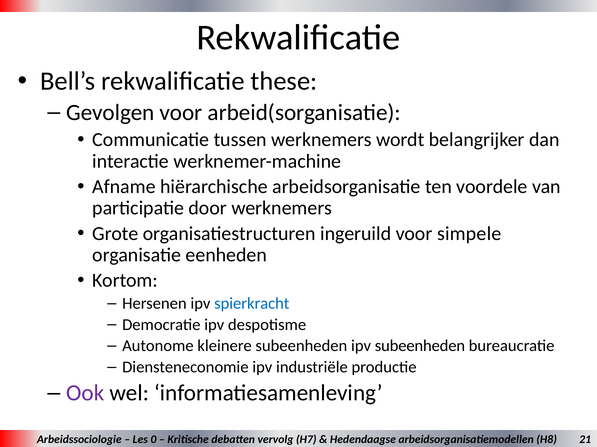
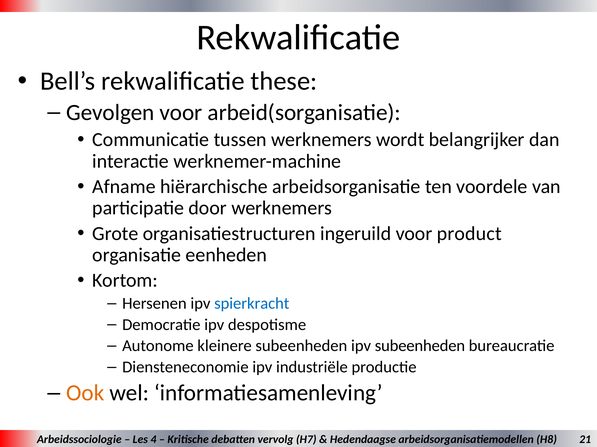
simpele: simpele -> product
Ook colour: purple -> orange
0: 0 -> 4
